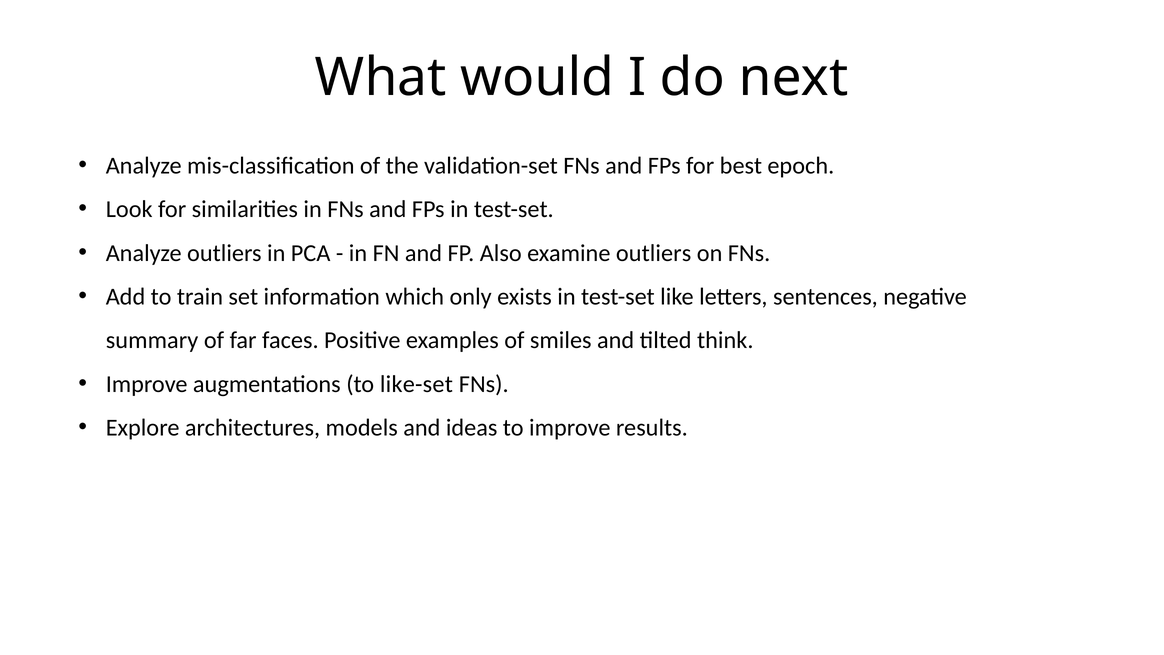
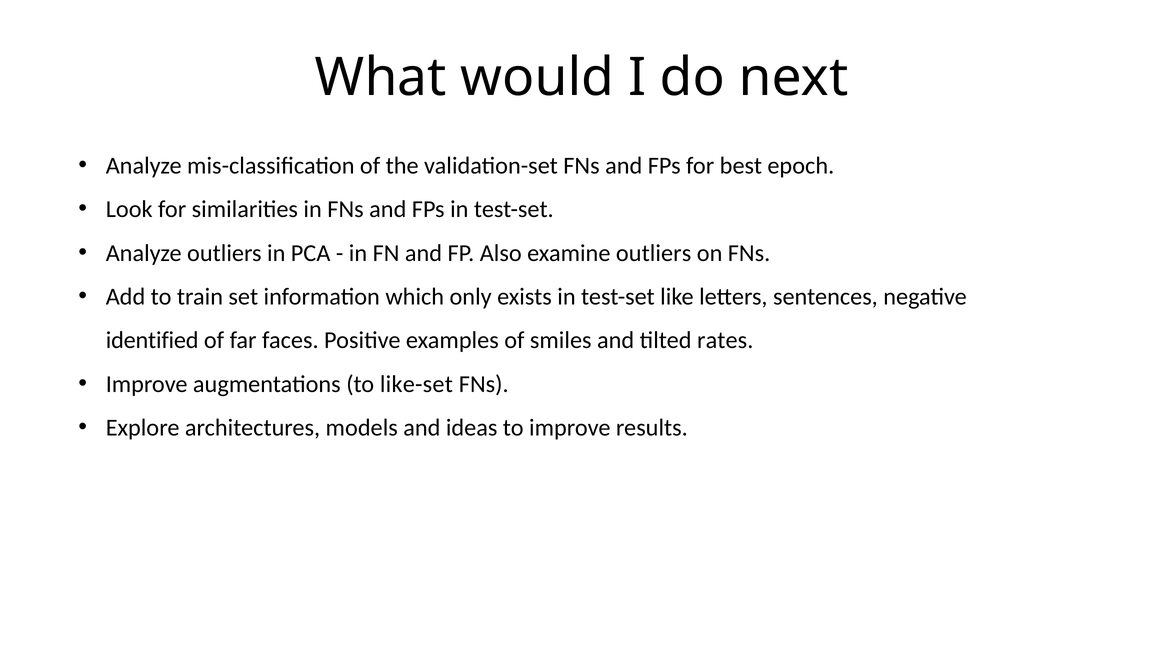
summary: summary -> identified
think: think -> rates
